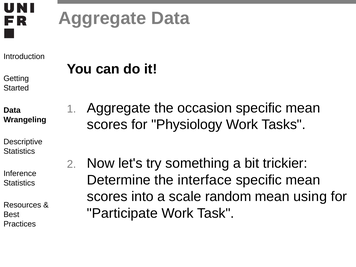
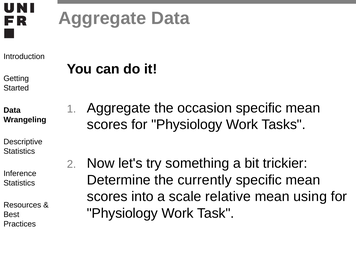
interface: interface -> currently
random: random -> relative
Participate at (122, 213): Participate -> Physiology
